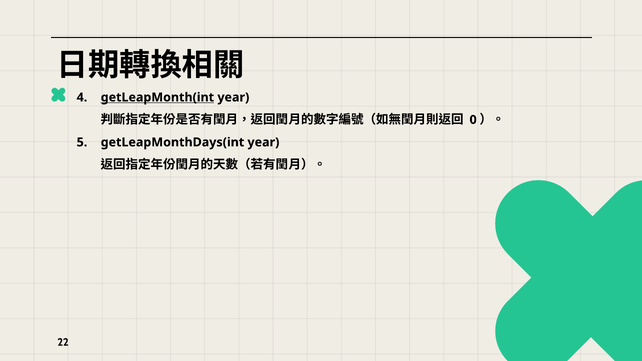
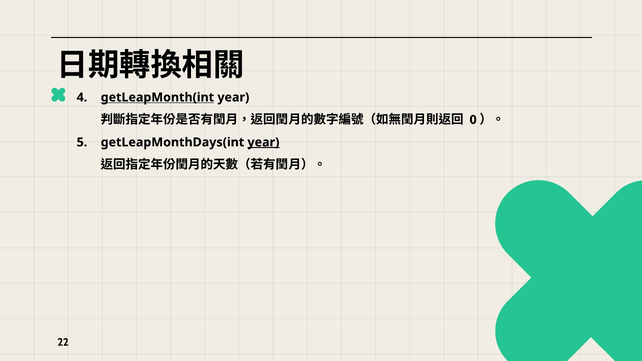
year at (263, 142) underline: none -> present
